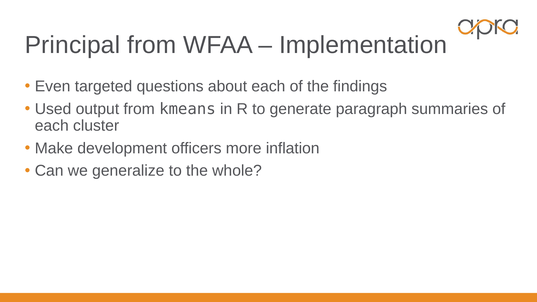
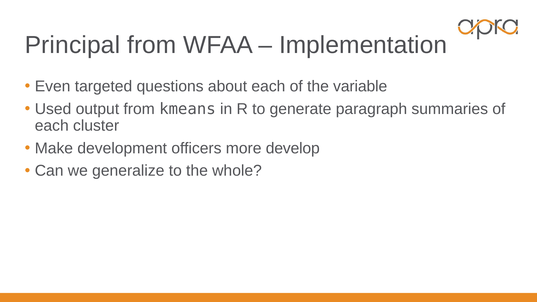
findings: findings -> variable
inflation: inflation -> develop
